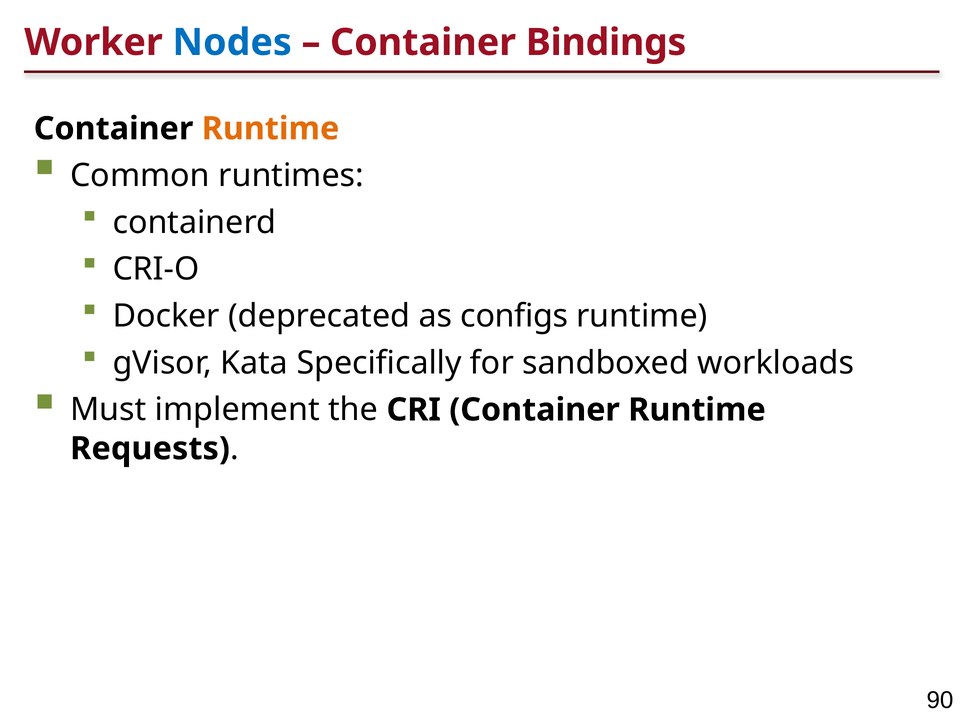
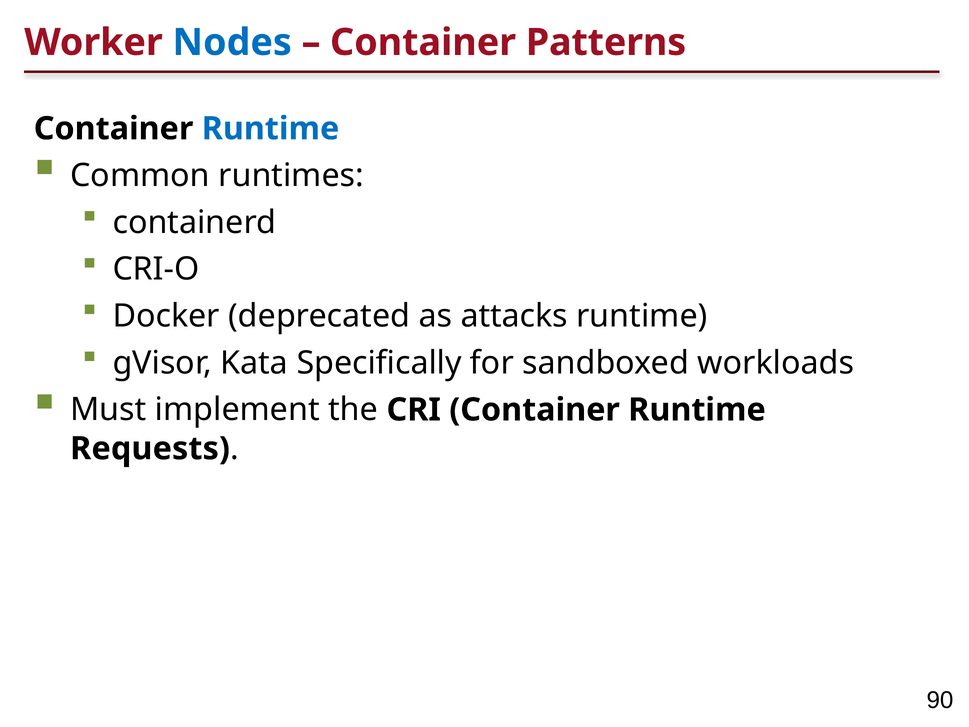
Bindings: Bindings -> Patterns
Runtime at (271, 129) colour: orange -> blue
configs: configs -> attacks
